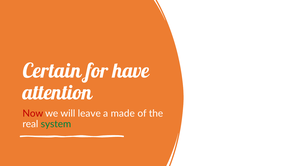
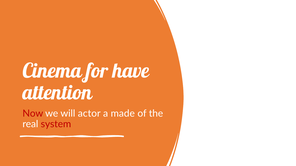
Certain: Certain -> Cinema
leave: leave -> actor
system colour: green -> red
